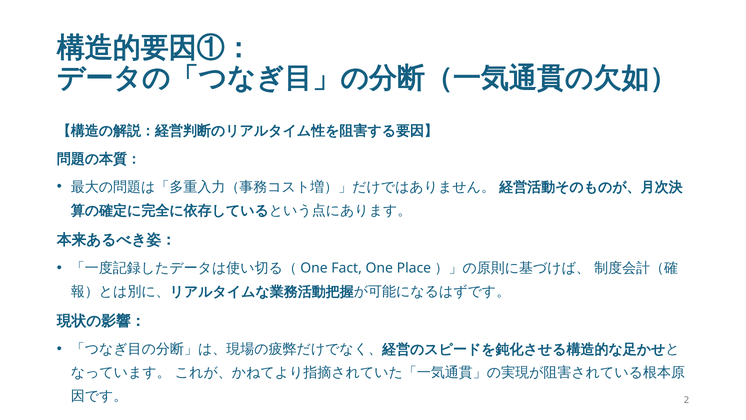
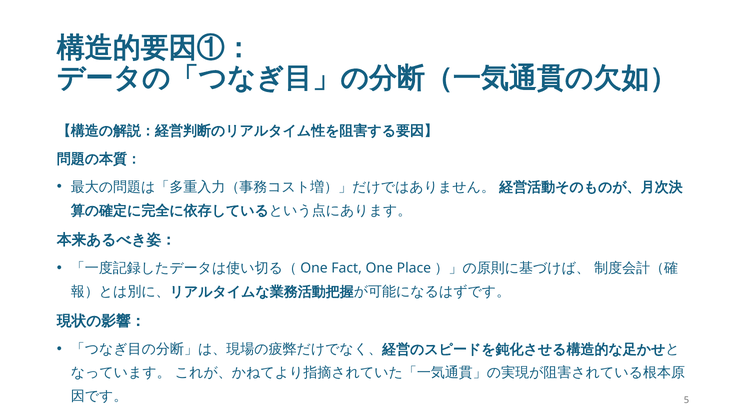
2: 2 -> 5
